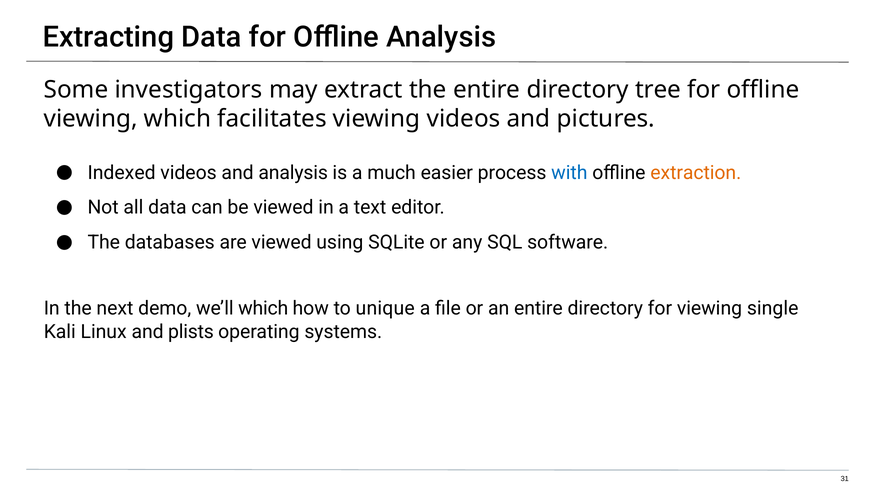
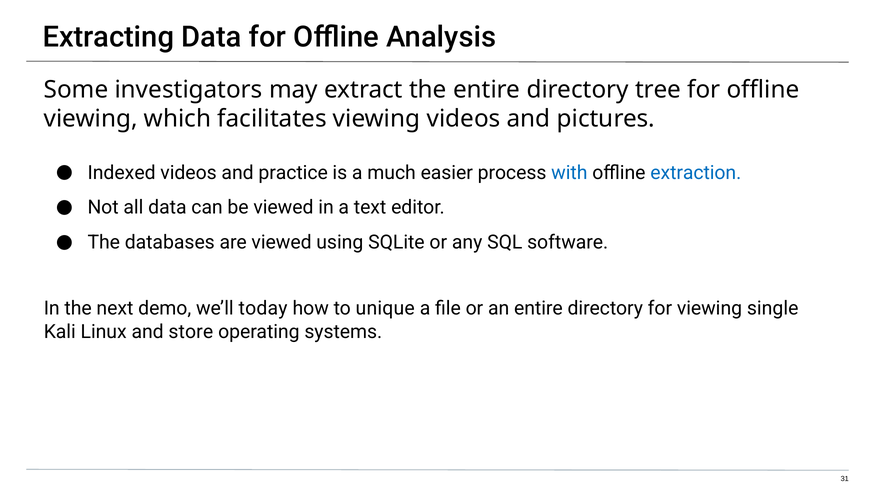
and analysis: analysis -> practice
extraction colour: orange -> blue
we’ll which: which -> today
plists: plists -> store
